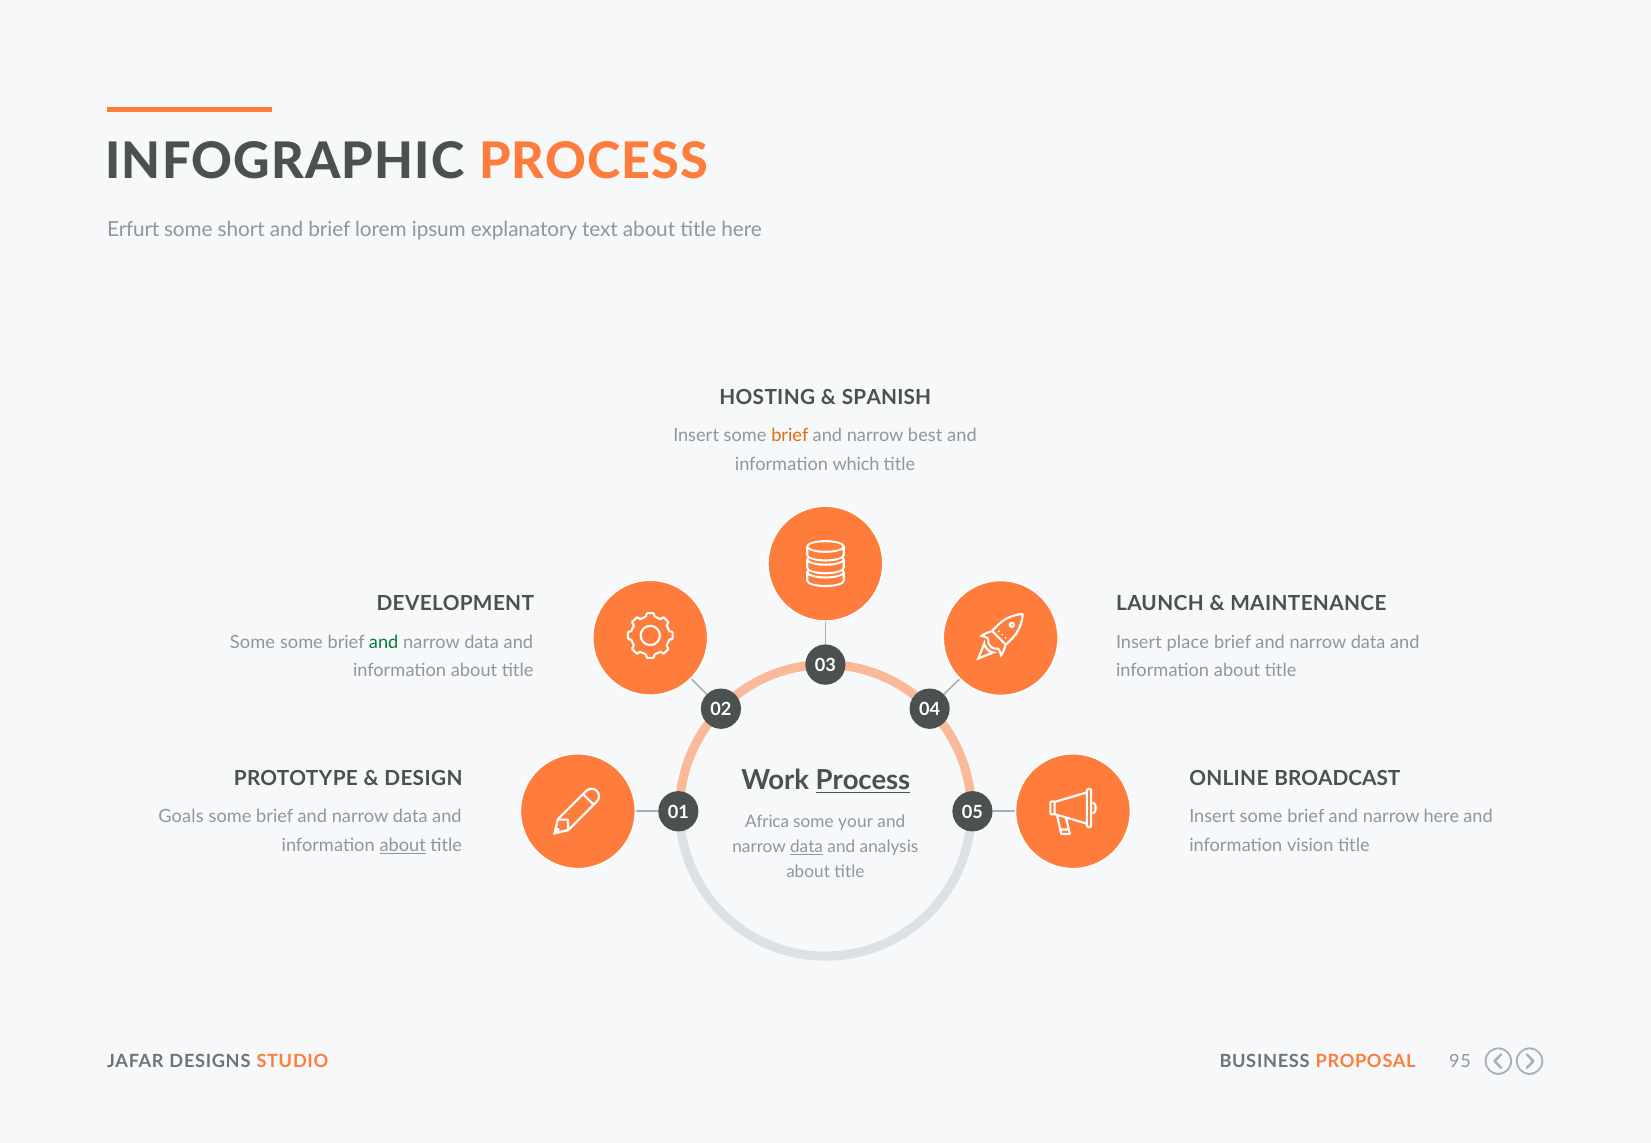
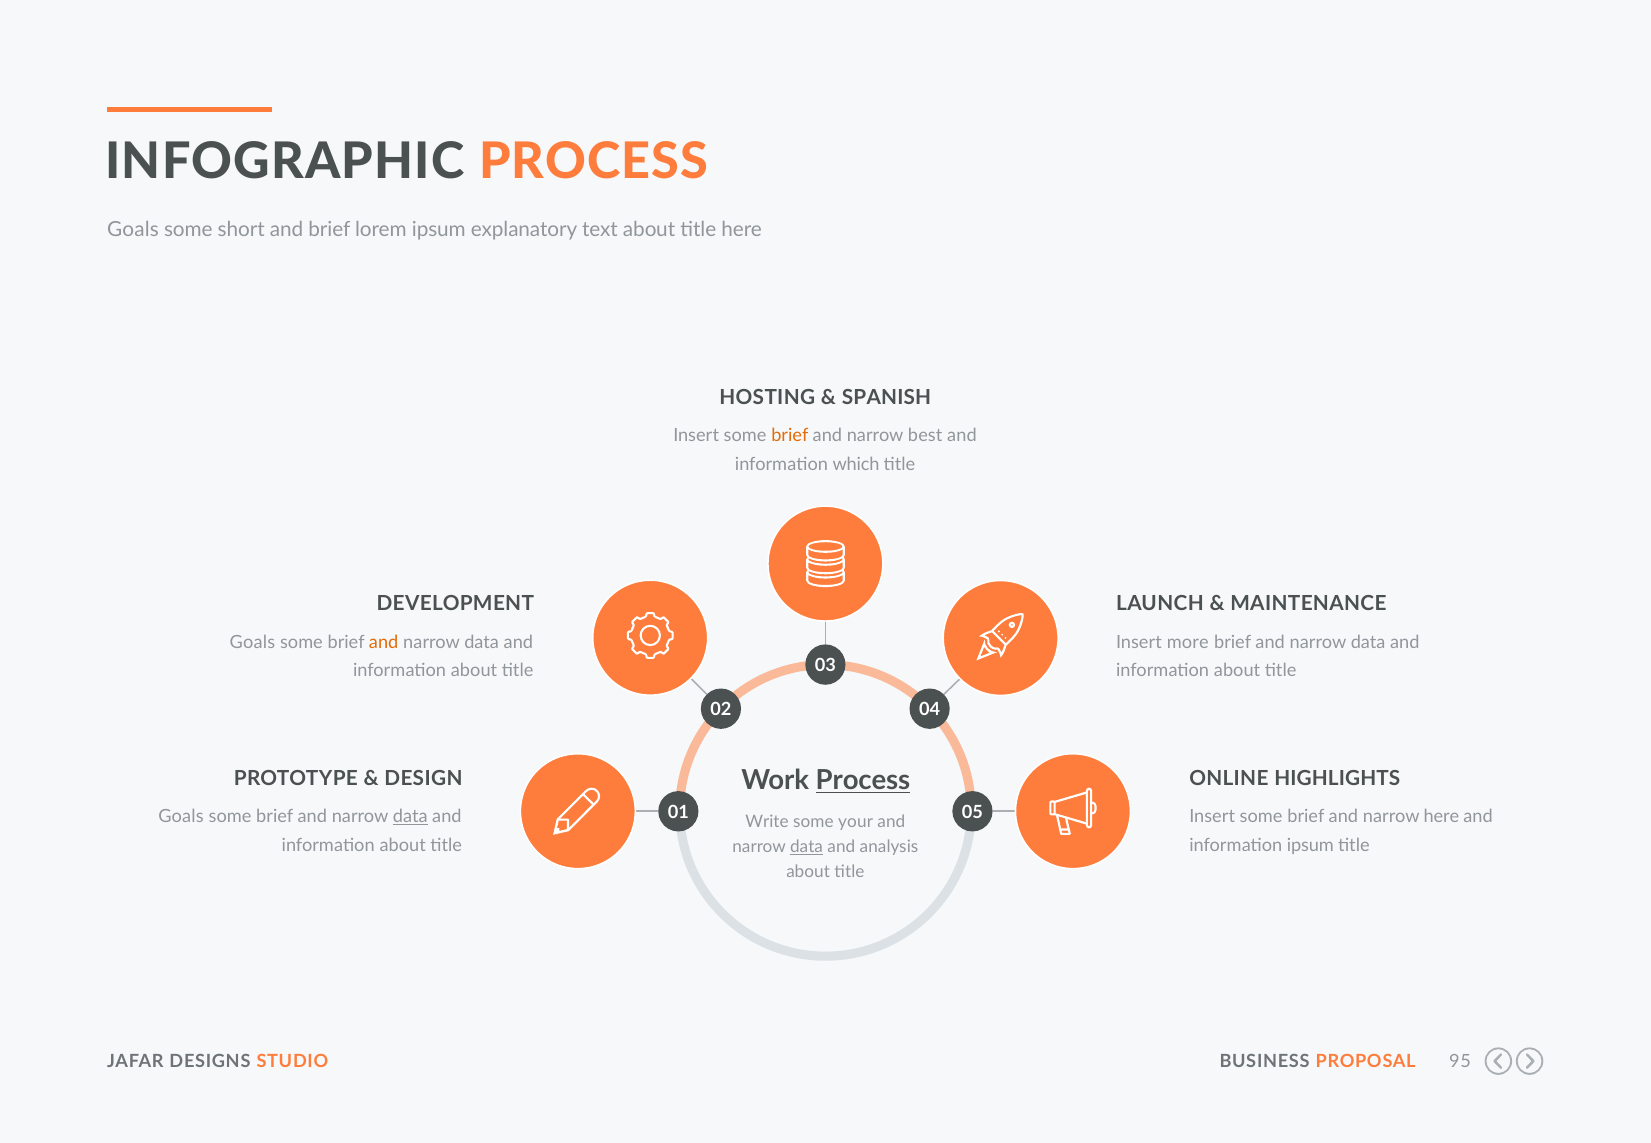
Erfurt at (133, 230): Erfurt -> Goals
Some at (252, 642): Some -> Goals
and at (384, 642) colour: green -> orange
place: place -> more
BROADCAST: BROADCAST -> HIGHLIGHTS
data at (410, 817) underline: none -> present
Africa: Africa -> Write
about at (403, 845) underline: present -> none
information vision: vision -> ipsum
